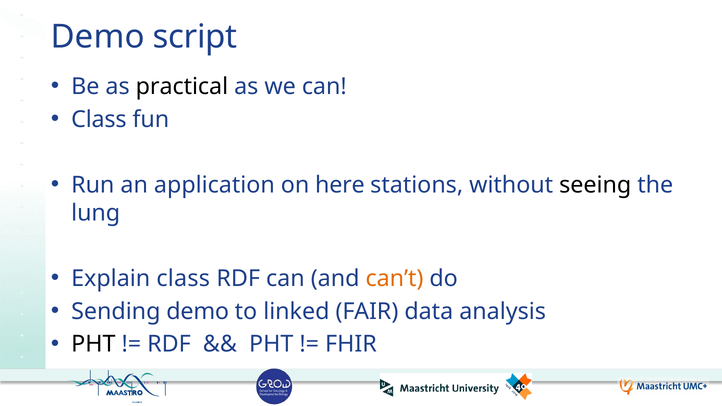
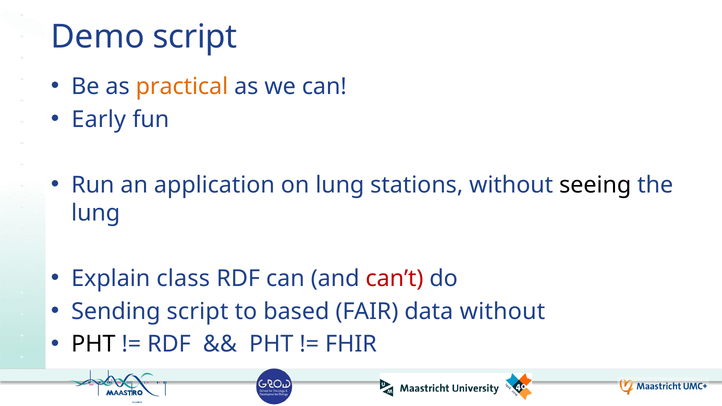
practical colour: black -> orange
Class at (99, 119): Class -> Early
on here: here -> lung
can’t colour: orange -> red
Sending demo: demo -> script
linked: linked -> based
data analysis: analysis -> without
